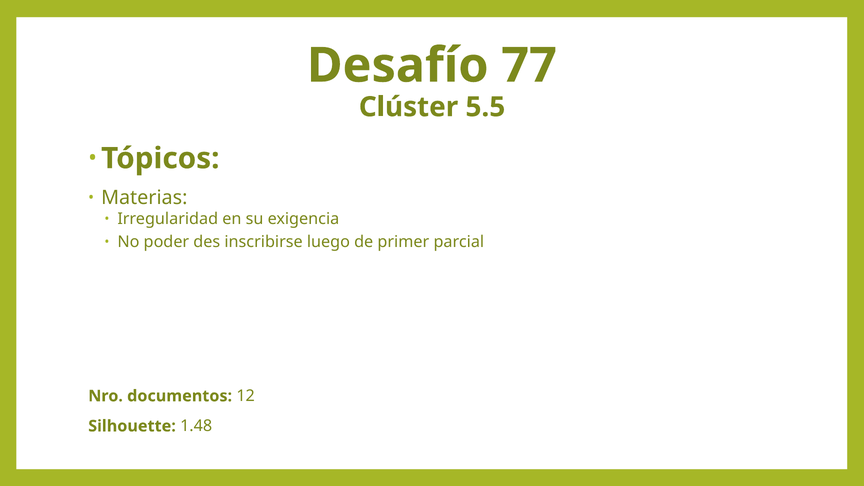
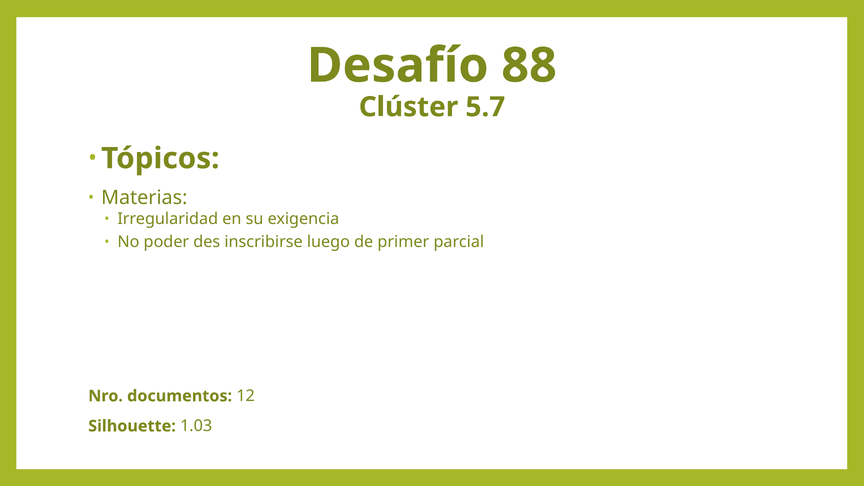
77: 77 -> 88
5.5: 5.5 -> 5.7
1.48: 1.48 -> 1.03
